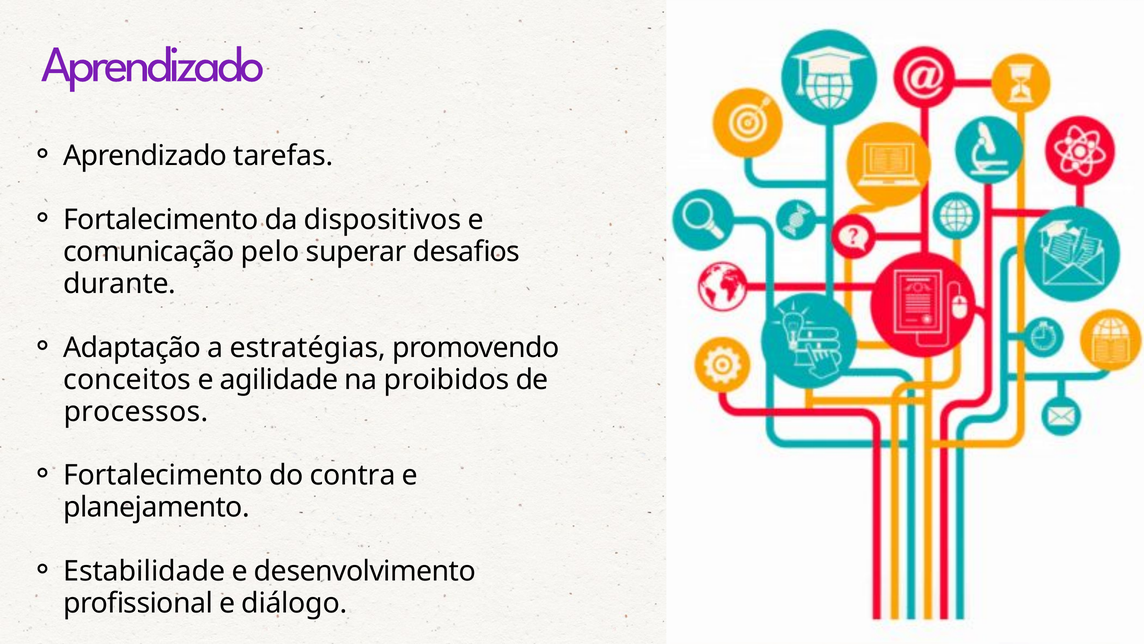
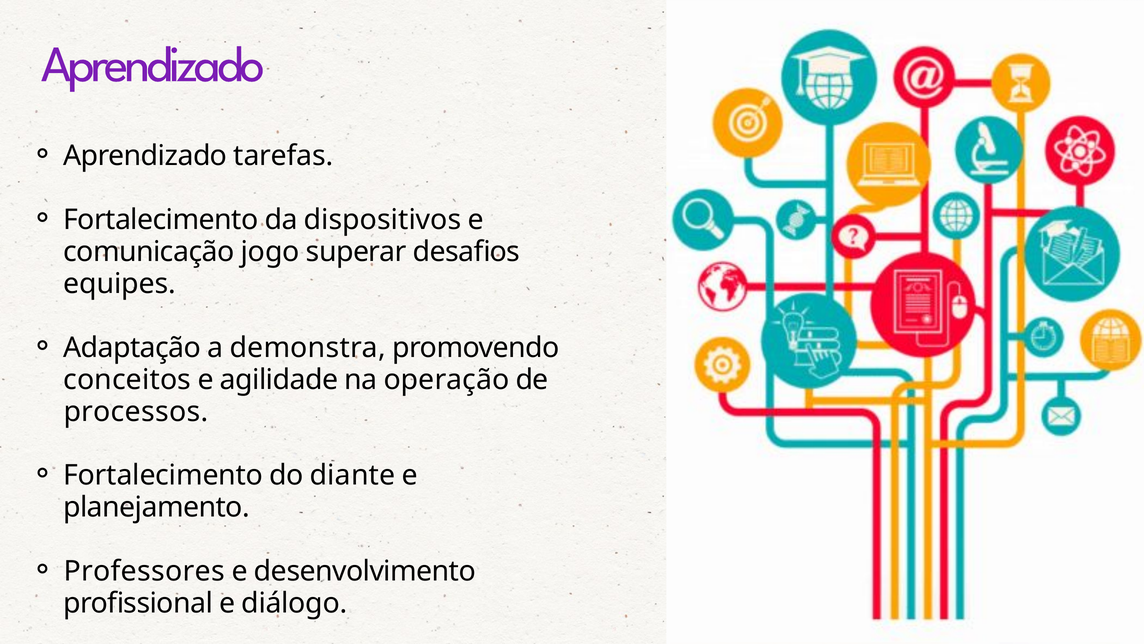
pelo: pelo -> jogo
durante: durante -> equipes
estratégias: estratégias -> demonstra
proibidos: proibidos -> operação
contra: contra -> diante
Estabilidade: Estabilidade -> Professores
